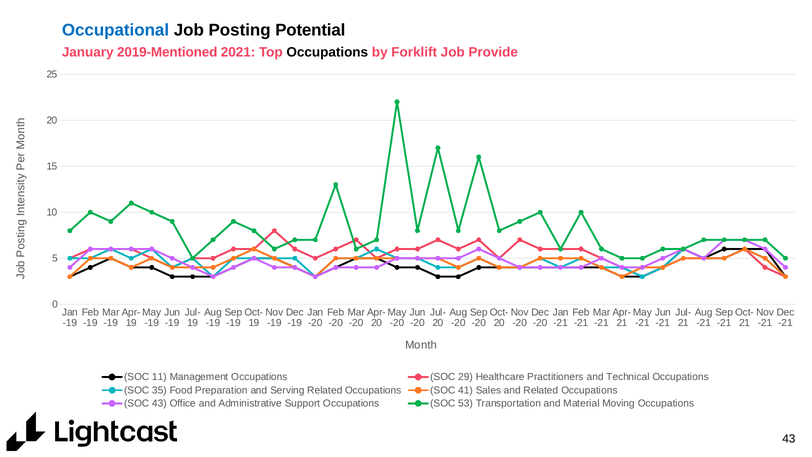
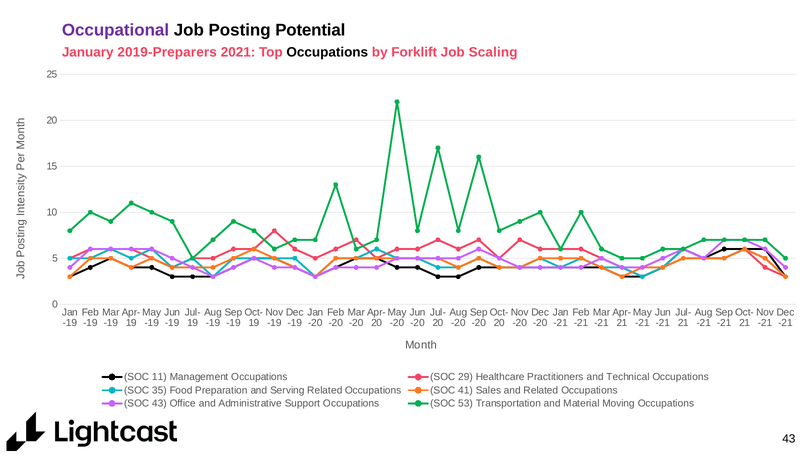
Occupational colour: blue -> purple
2019-Mentioned: 2019-Mentioned -> 2019-Preparers
Provide: Provide -> Scaling
